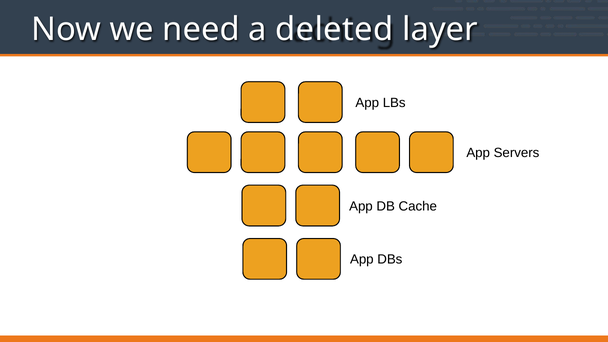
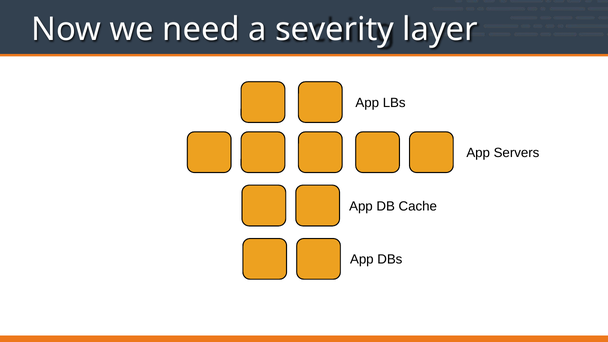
deleted: deleted -> severity
